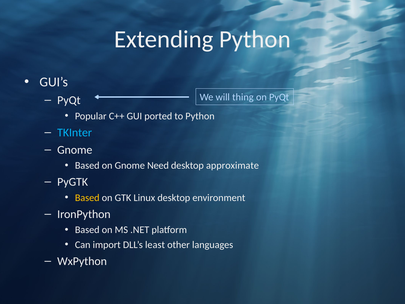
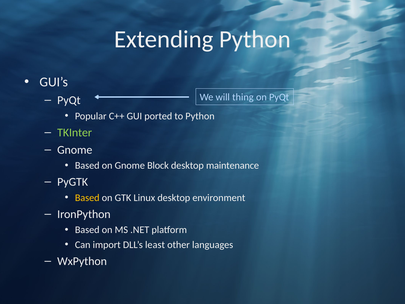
TKInter colour: light blue -> light green
Need: Need -> Block
approximate: approximate -> maintenance
